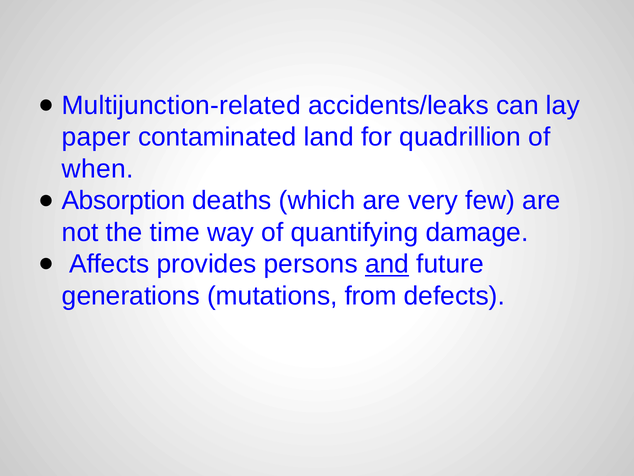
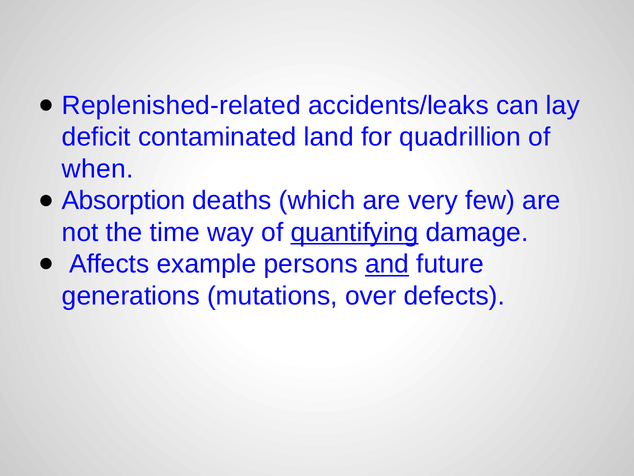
Multijunction-related: Multijunction-related -> Replenished-related
paper: paper -> deficit
quantifying underline: none -> present
provides: provides -> example
from: from -> over
